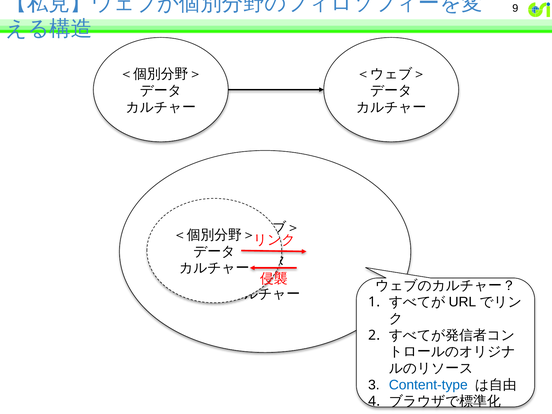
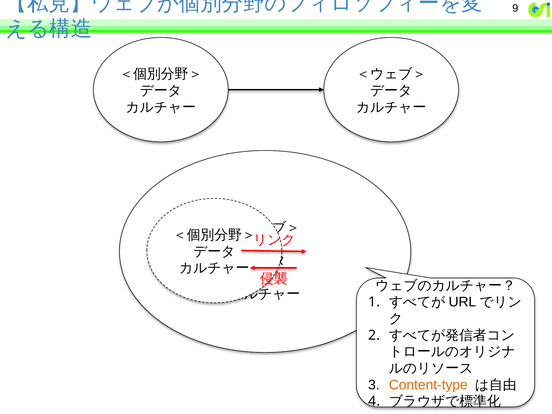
Content-type colour: blue -> orange
